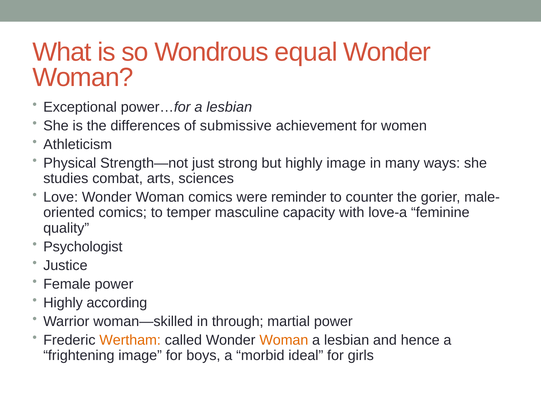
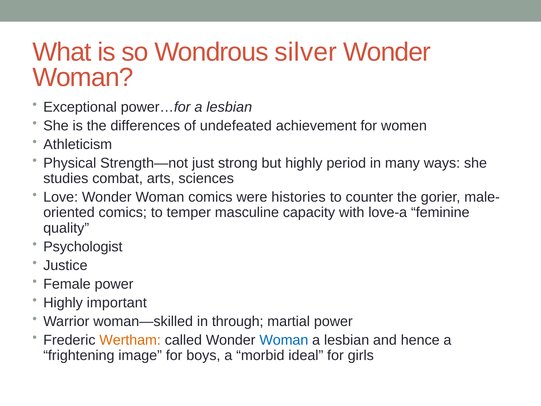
equal: equal -> silver
submissive: submissive -> undefeated
highly image: image -> period
reminder: reminder -> histories
according: according -> important
Woman at (284, 340) colour: orange -> blue
